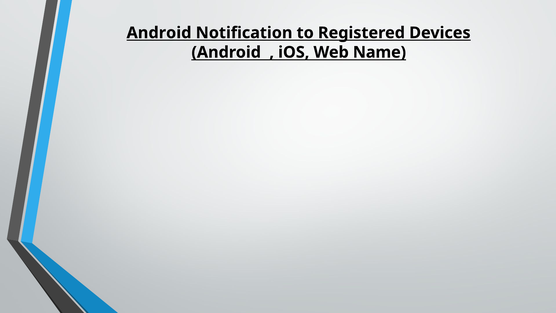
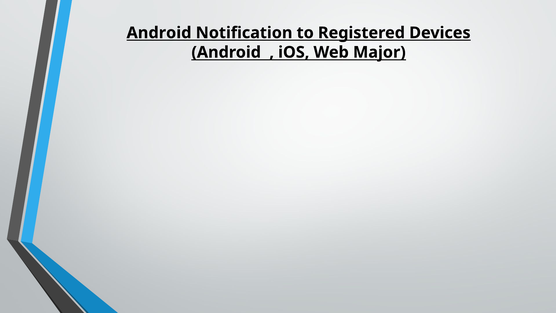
Name: Name -> Major
